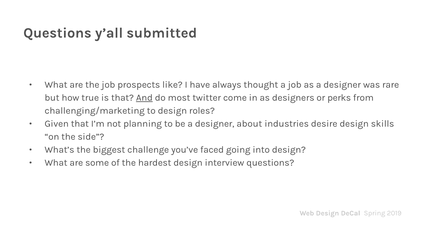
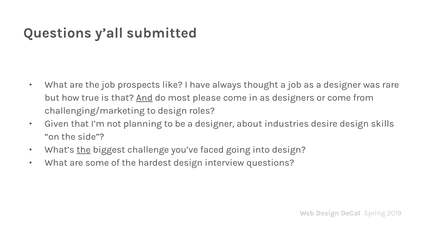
twitter: twitter -> please
or perks: perks -> come
the at (84, 150) underline: none -> present
